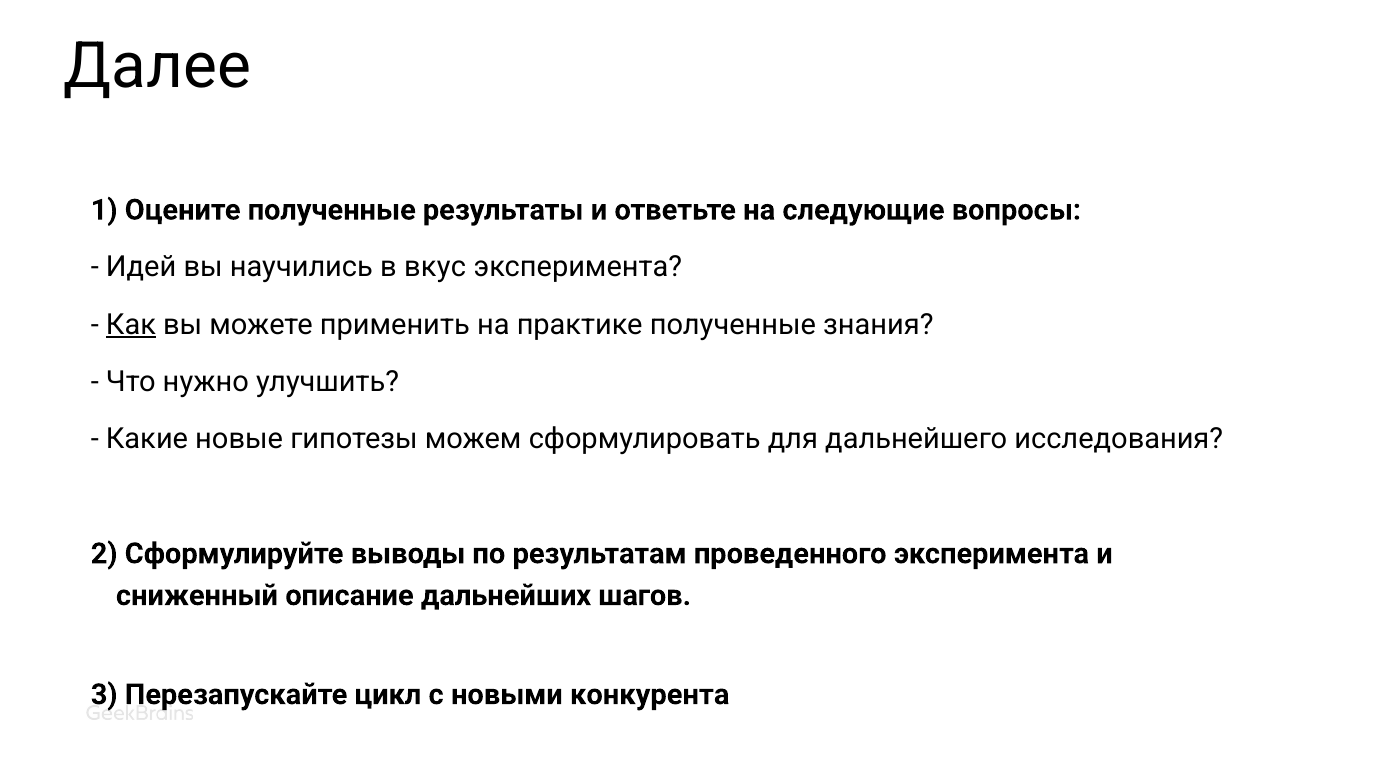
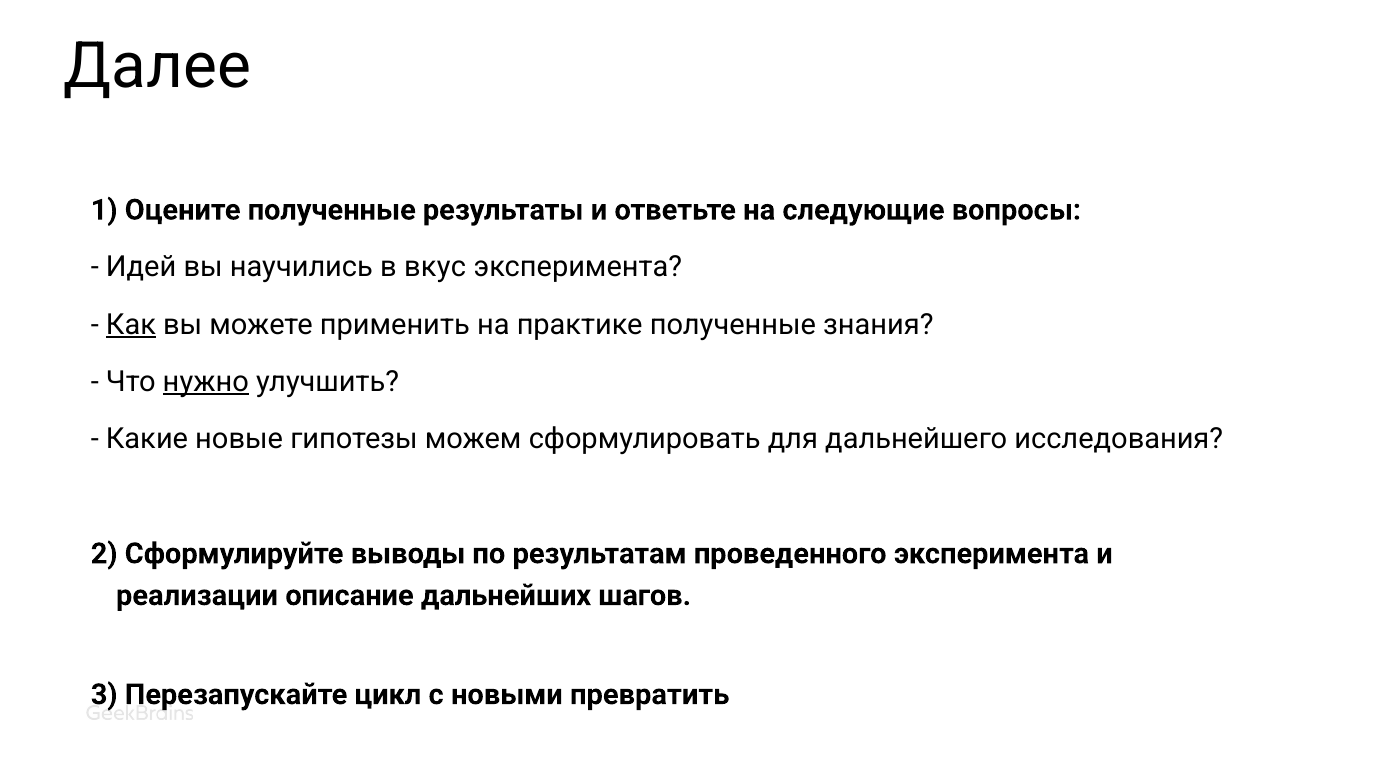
нужно underline: none -> present
сниженный: сниженный -> реализации
конкурента: конкурента -> превратить
